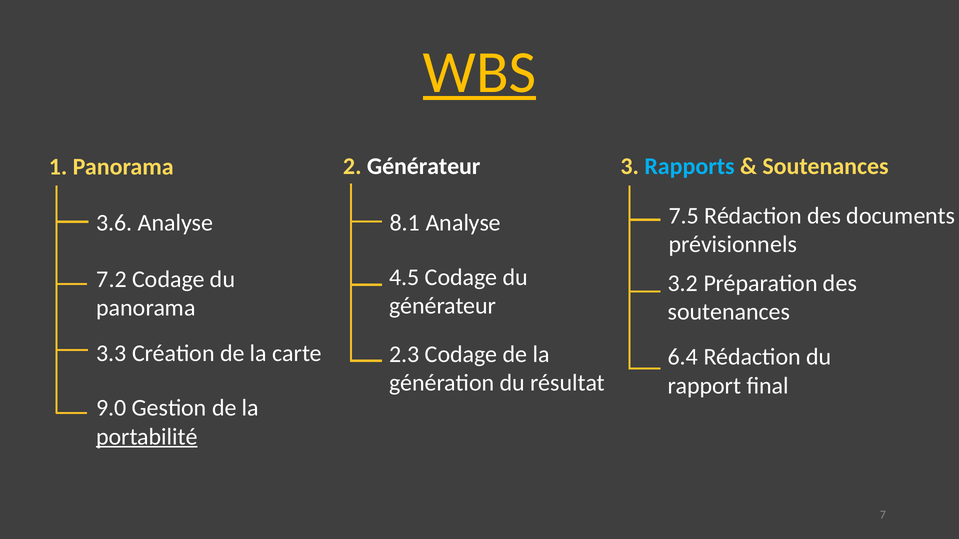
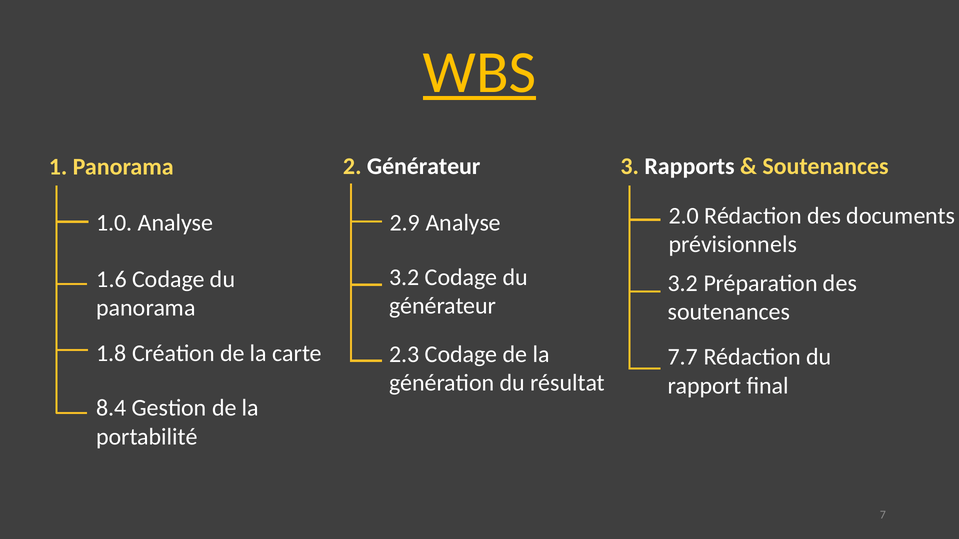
Rapports colour: light blue -> white
7.5: 7.5 -> 2.0
3.6: 3.6 -> 1.0
8.1: 8.1 -> 2.9
4.5 at (404, 277): 4.5 -> 3.2
7.2: 7.2 -> 1.6
3.3: 3.3 -> 1.8
6.4: 6.4 -> 7.7
9.0: 9.0 -> 8.4
portabilité underline: present -> none
